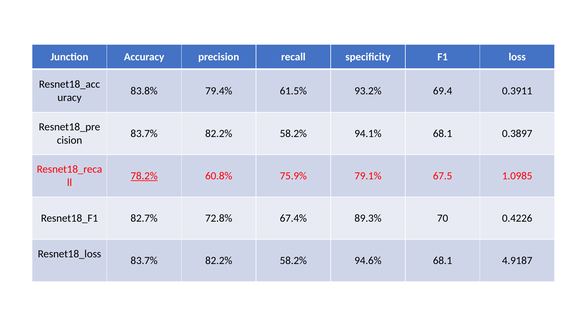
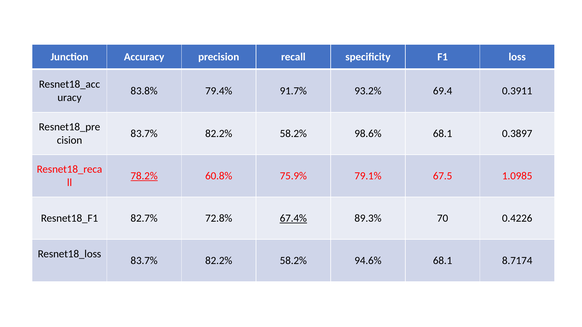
61.5%: 61.5% -> 91.7%
94.1%: 94.1% -> 98.6%
67.4% underline: none -> present
4.9187: 4.9187 -> 8.7174
